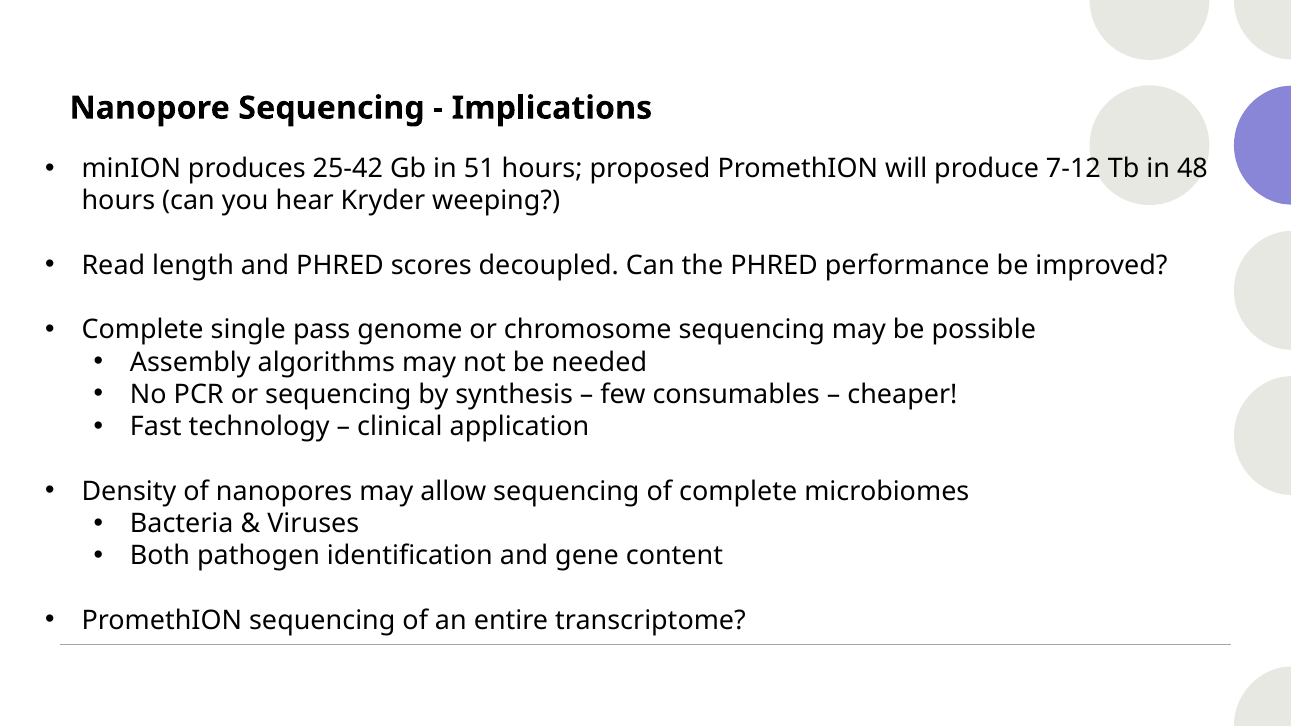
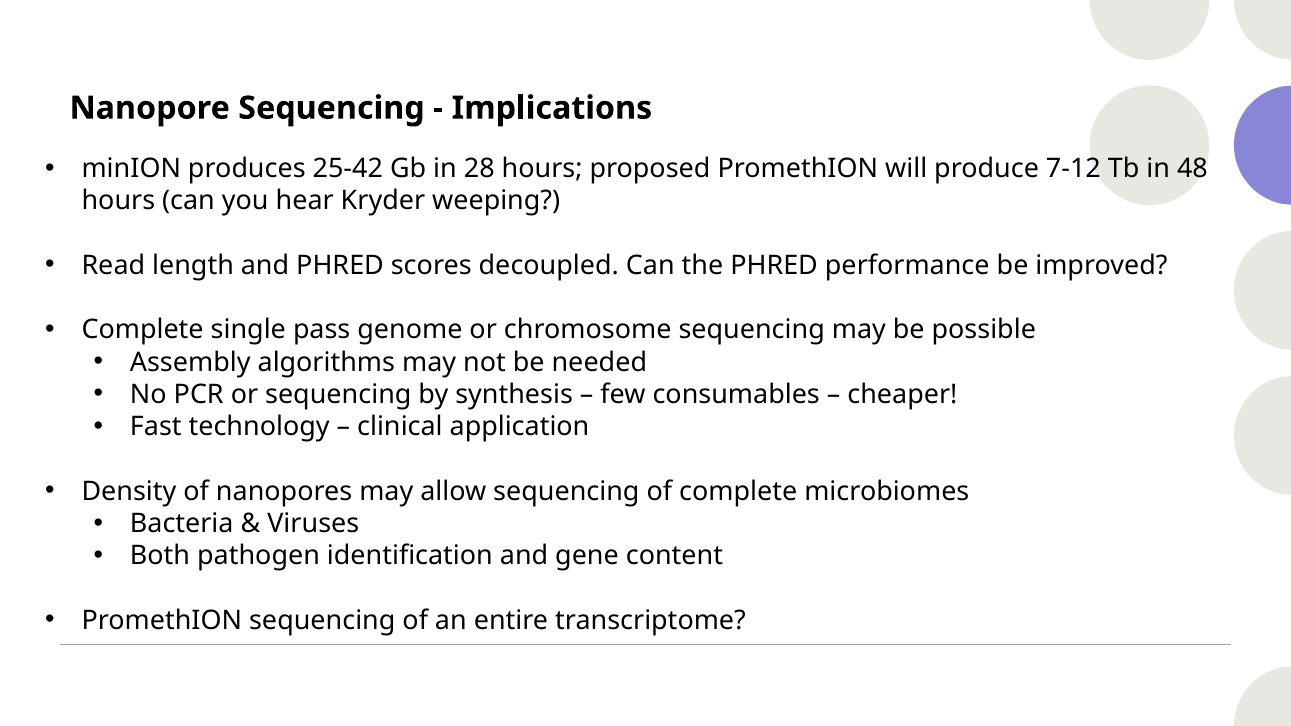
51: 51 -> 28
